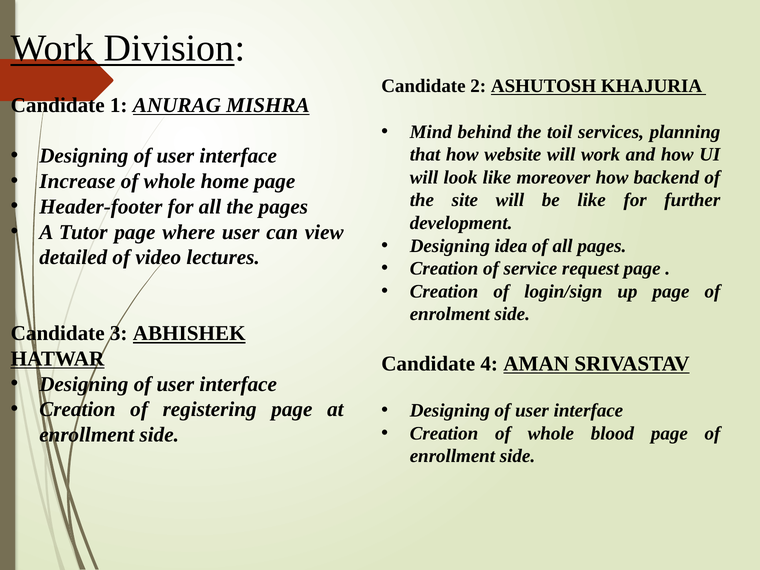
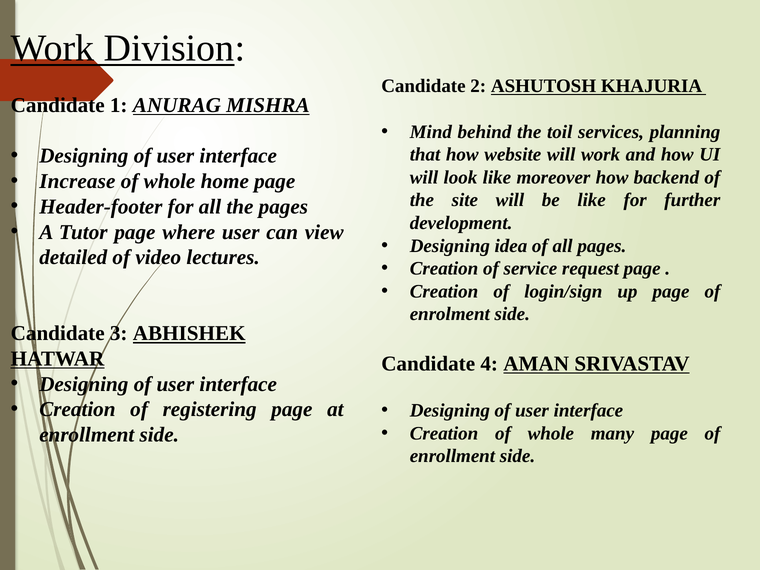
blood: blood -> many
